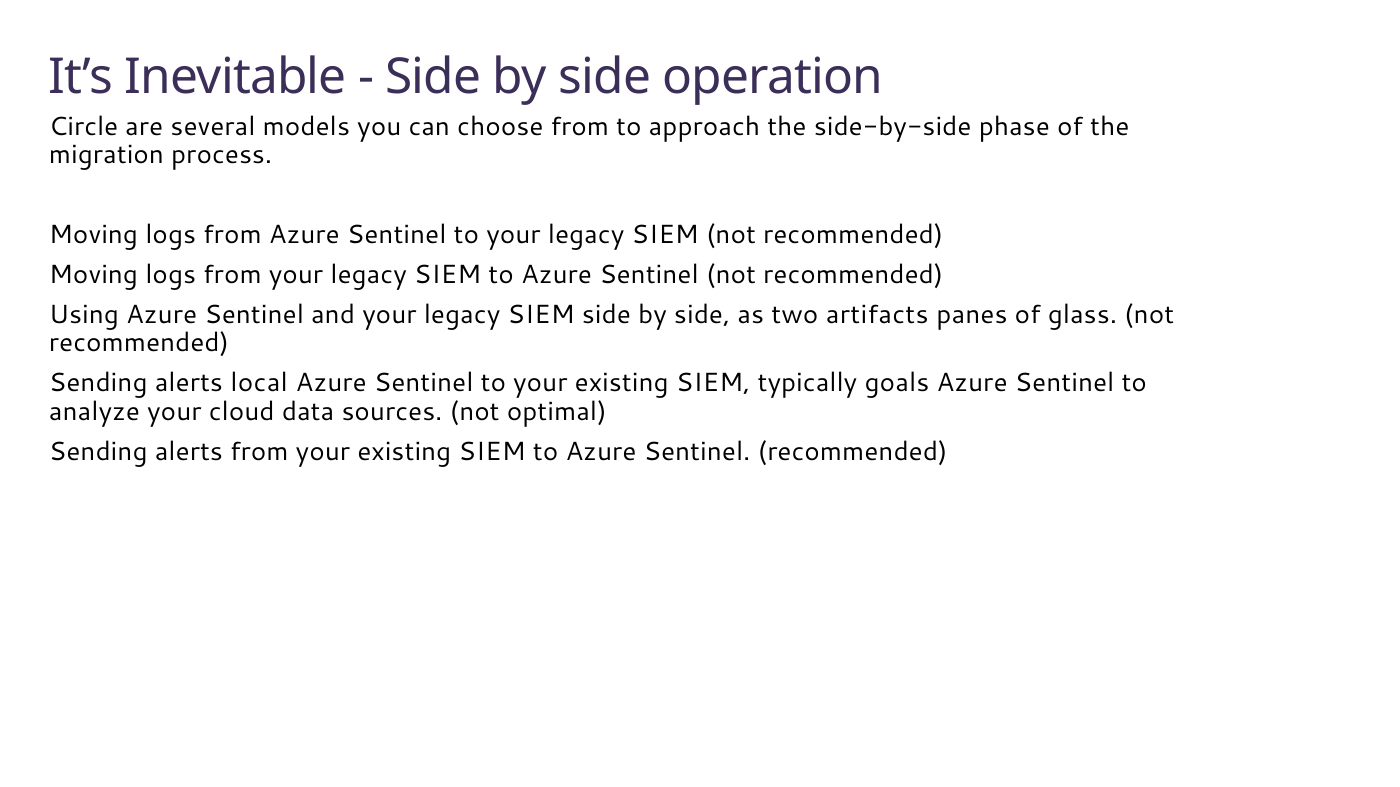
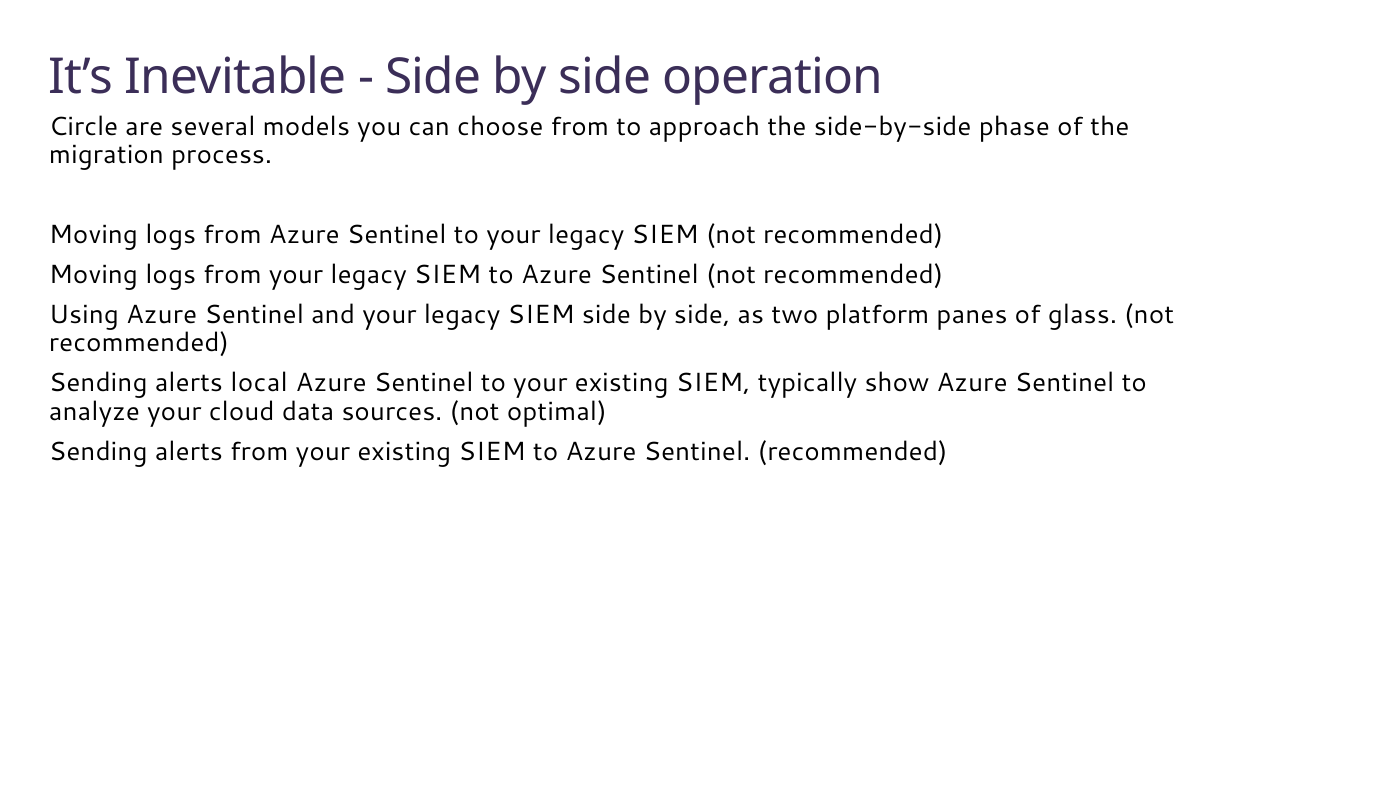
artifacts: artifacts -> platform
goals: goals -> show
